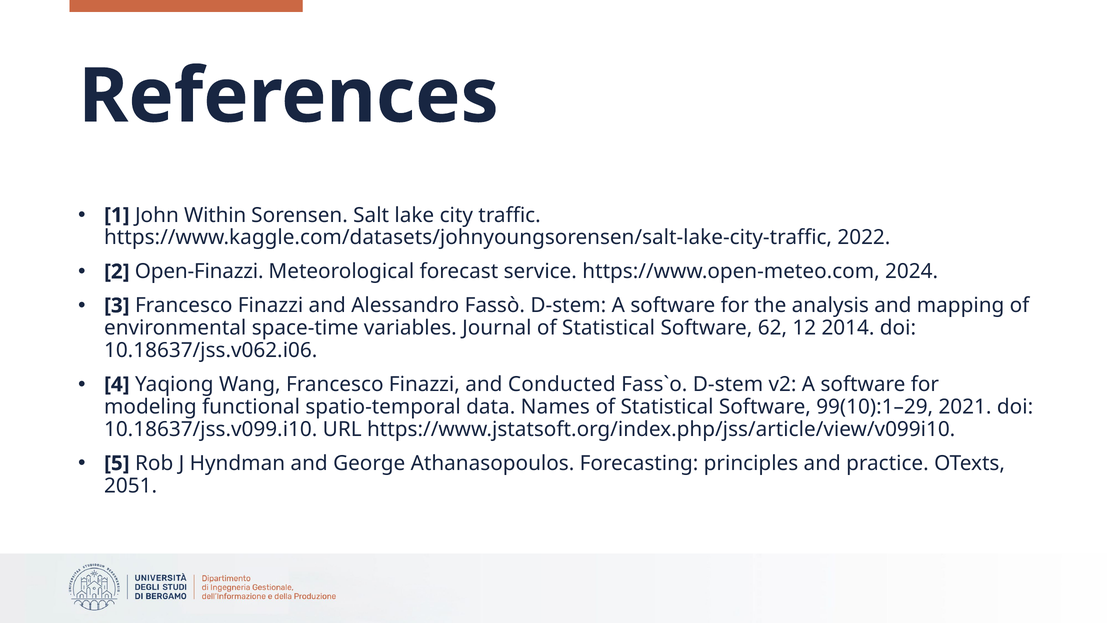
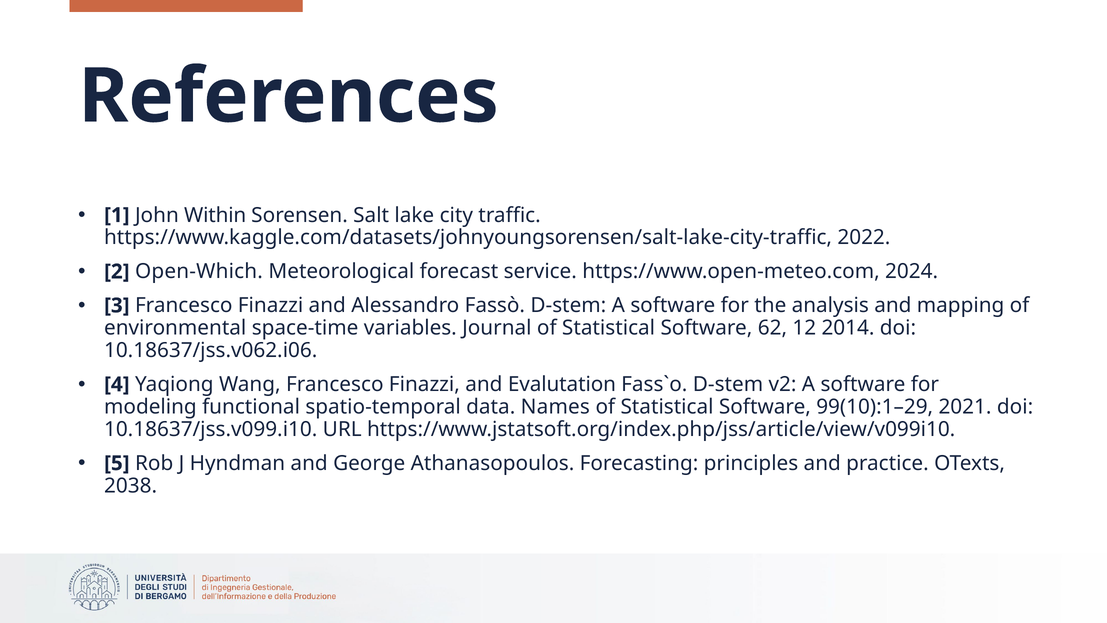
Open-Finazzi: Open-Finazzi -> Open-Which
Conducted: Conducted -> Evalutation
2051: 2051 -> 2038
